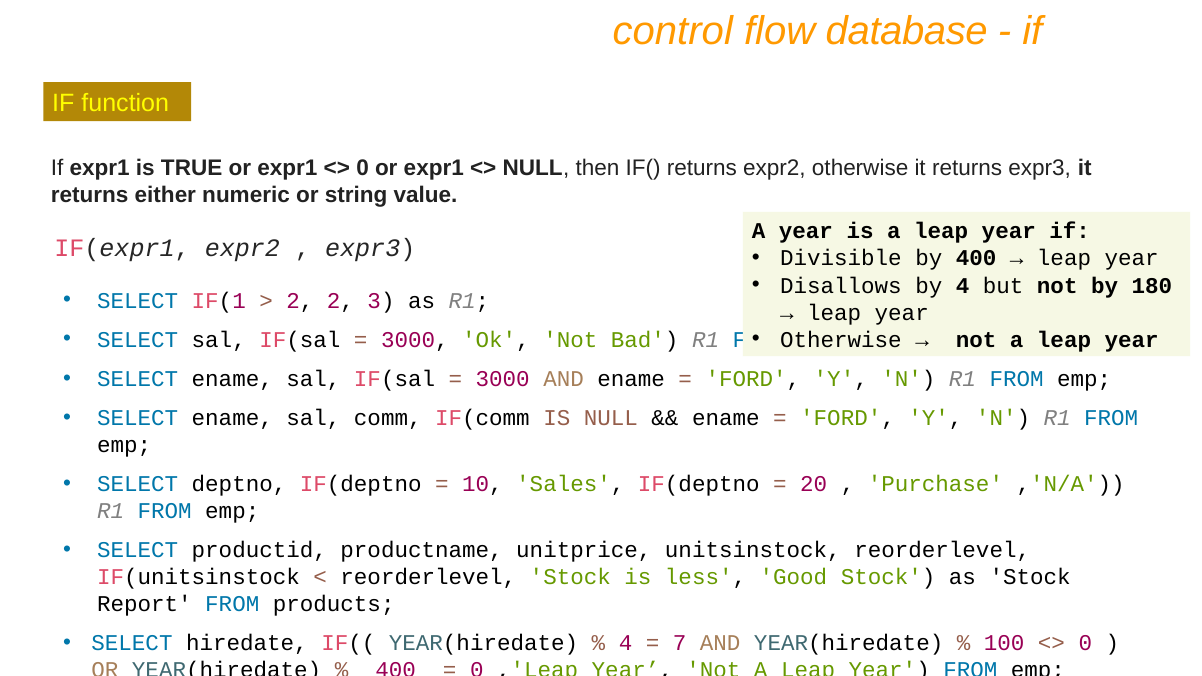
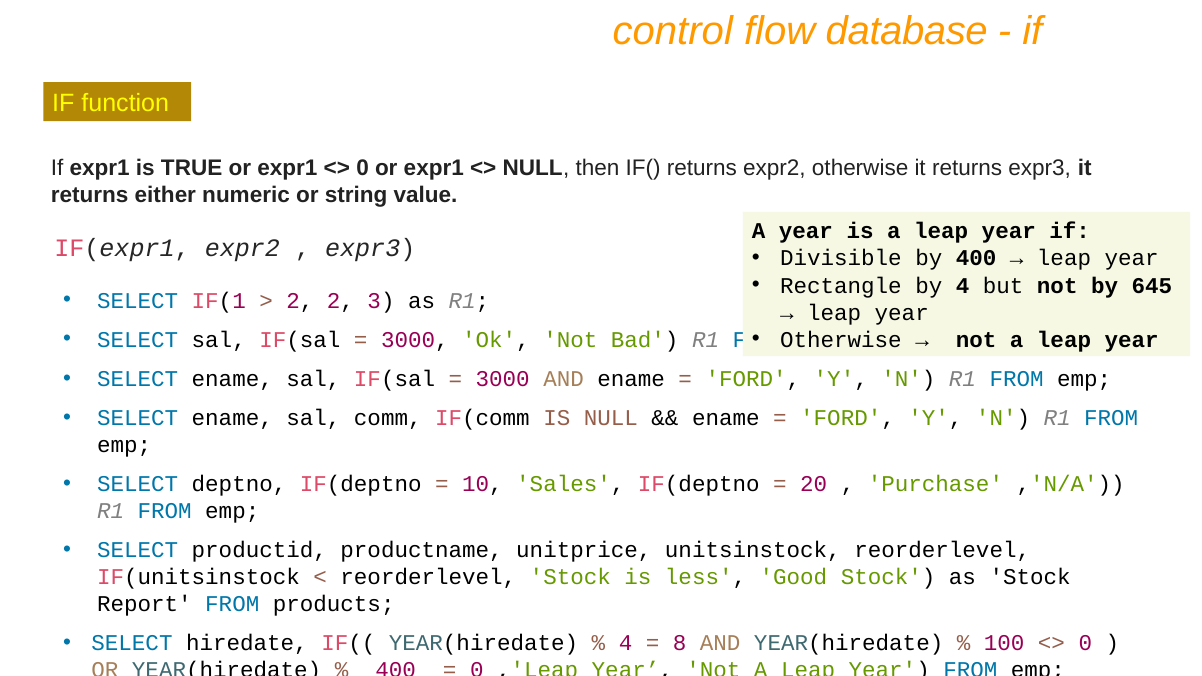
Disallows: Disallows -> Rectangle
180: 180 -> 645
7: 7 -> 8
